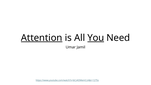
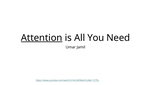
You underline: present -> none
